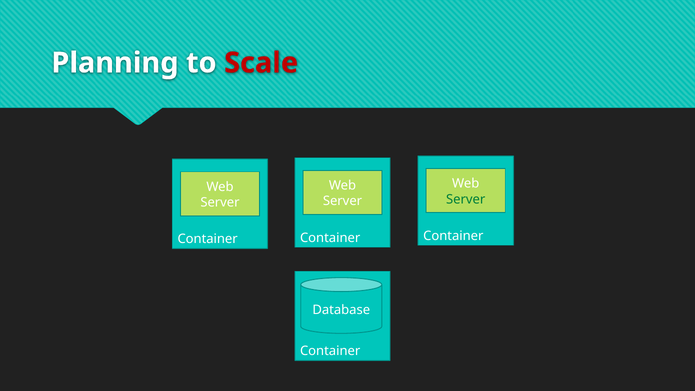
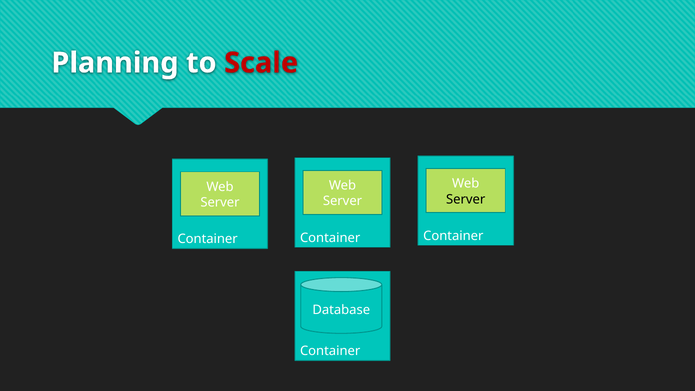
Server at (466, 199) colour: green -> black
